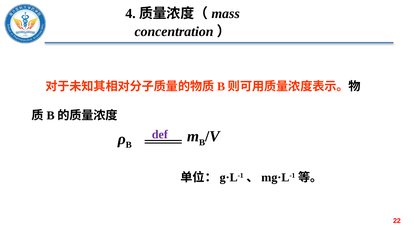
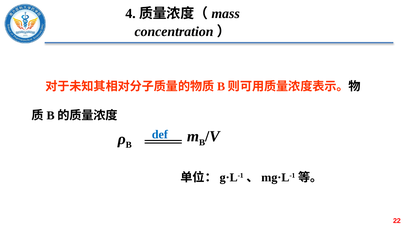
def colour: purple -> blue
